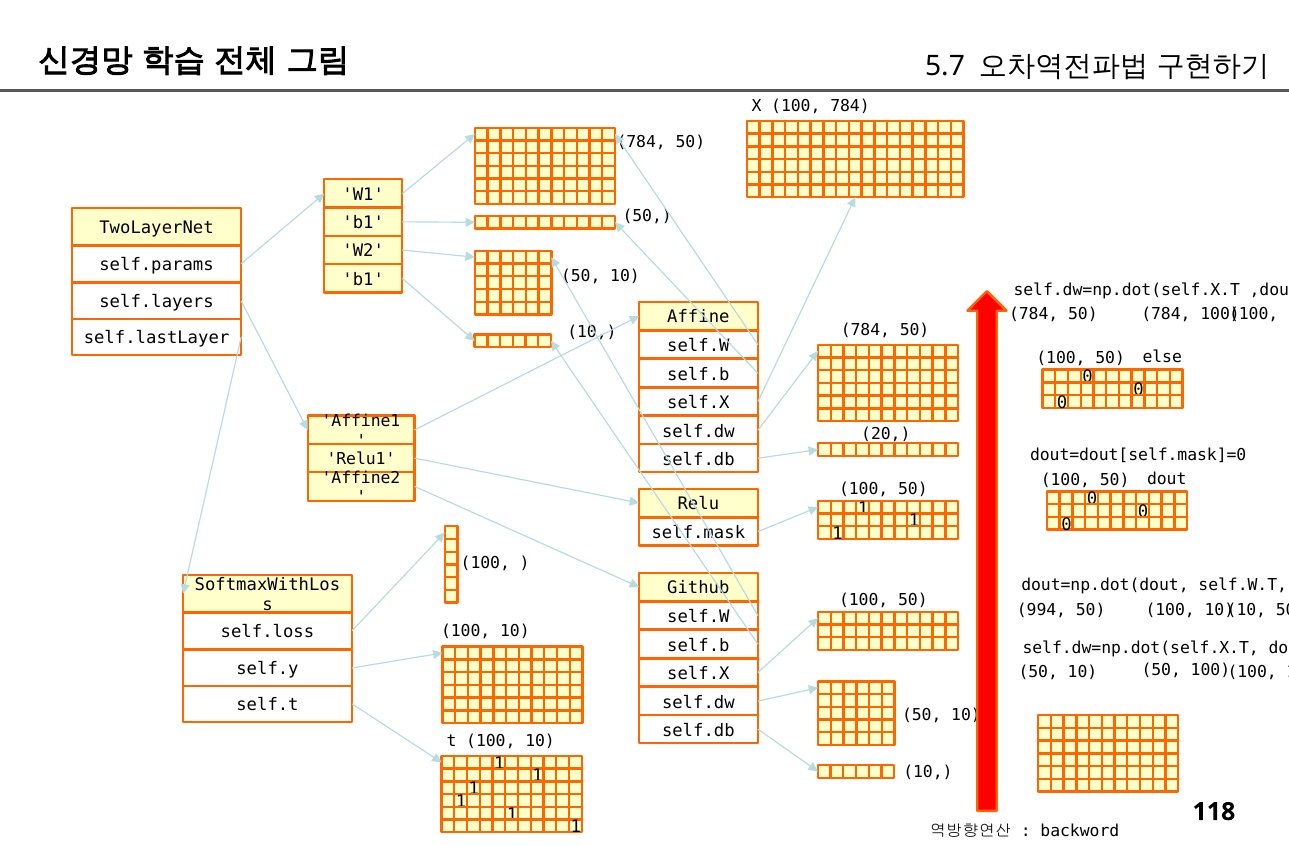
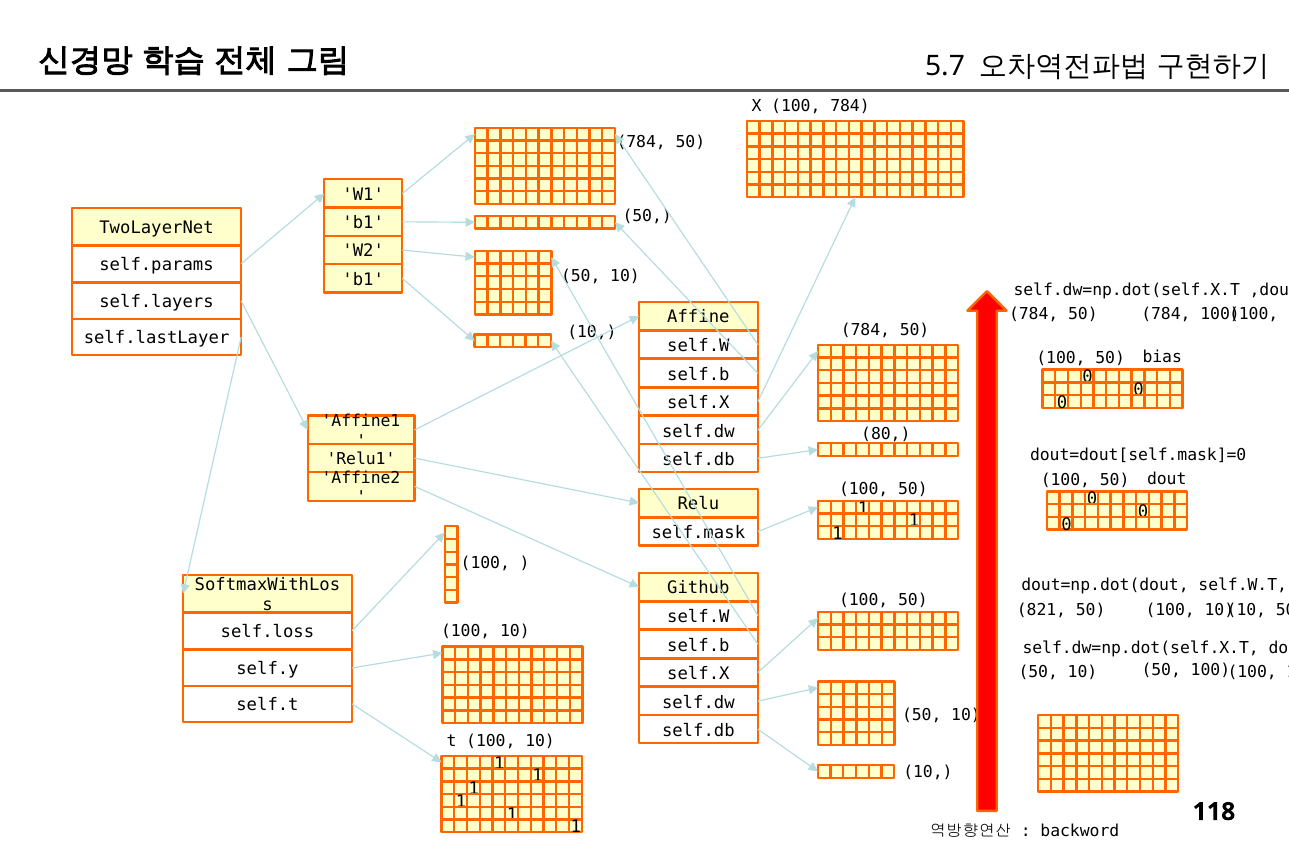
else: else -> bias
20: 20 -> 80
994: 994 -> 821
